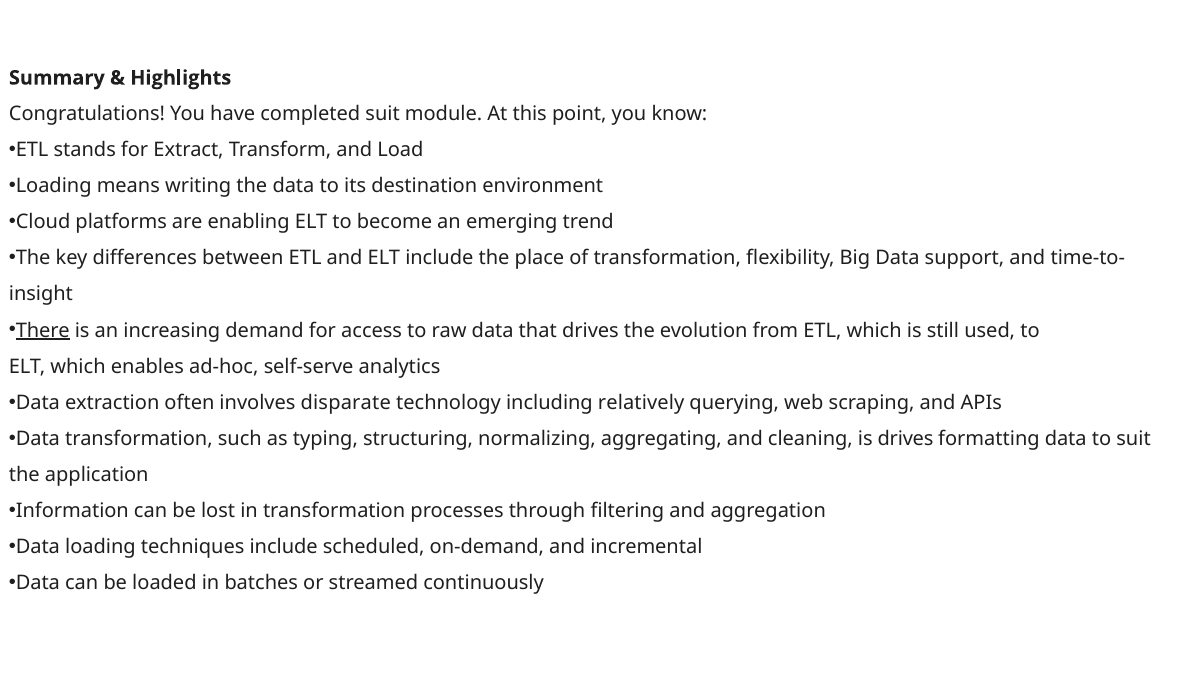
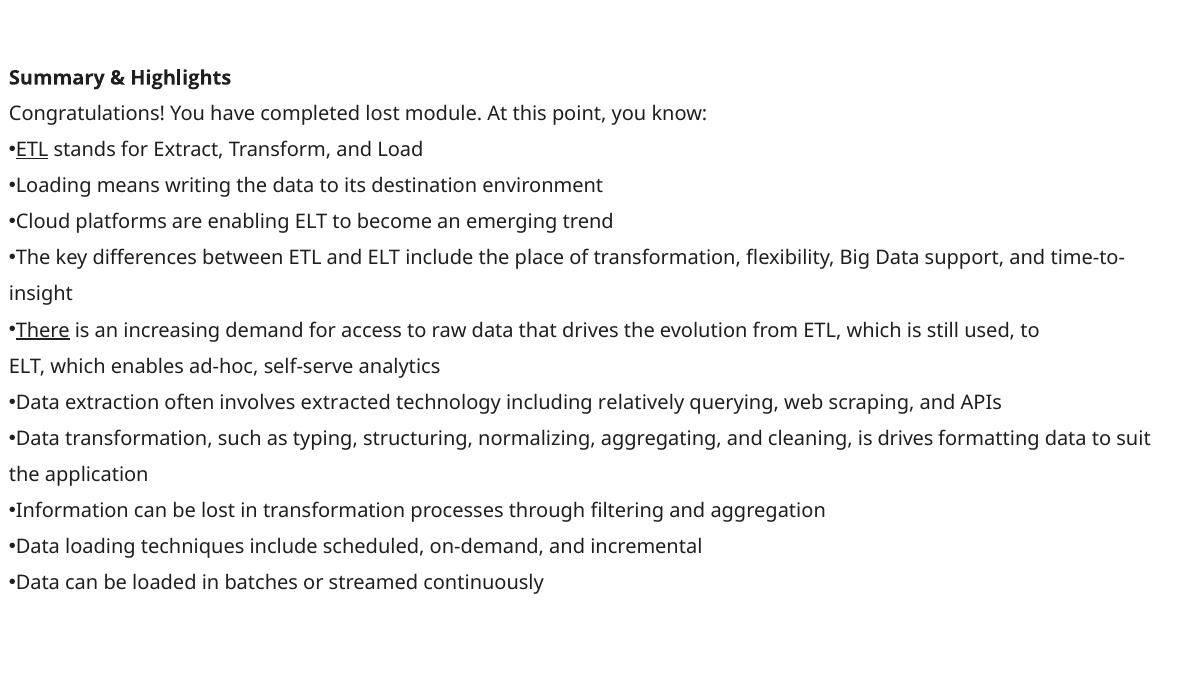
completed suit: suit -> lost
ETL at (32, 150) underline: none -> present
disparate: disparate -> extracted
